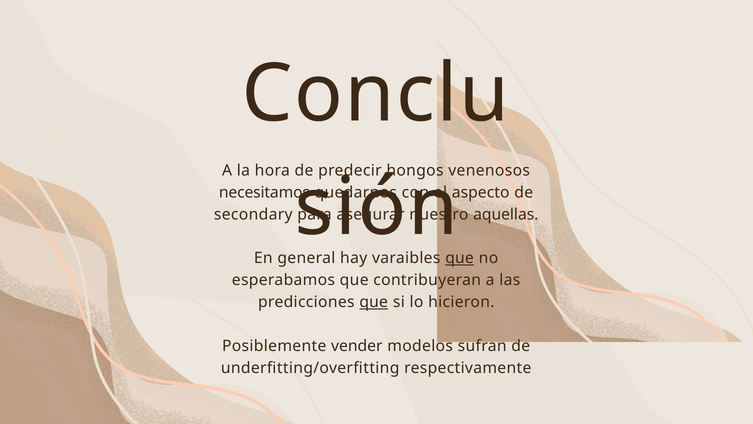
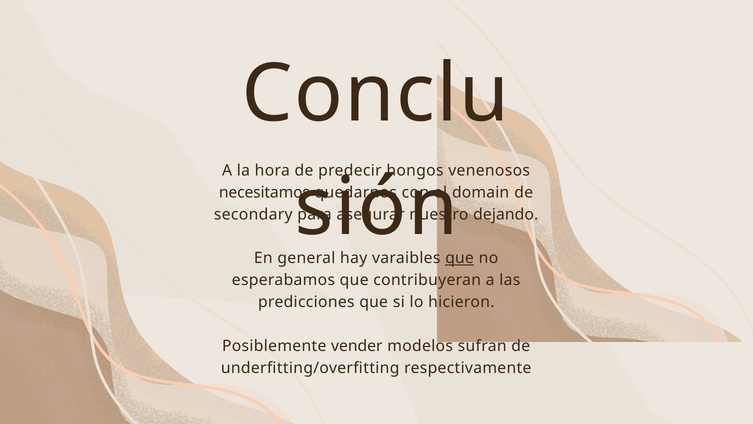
aspecto: aspecto -> domain
aquellas: aquellas -> dejando
que at (374, 302) underline: present -> none
